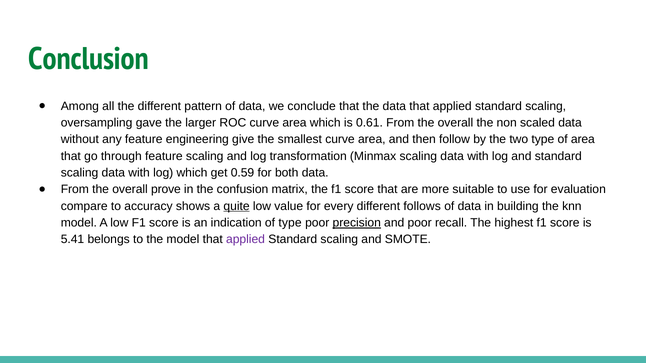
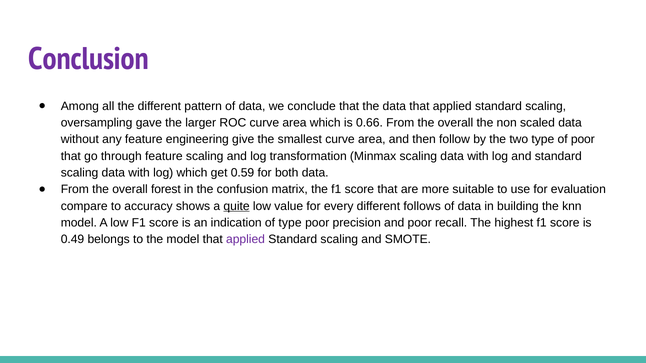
Conclusion colour: green -> purple
0.61: 0.61 -> 0.66
of area: area -> poor
prove: prove -> forest
precision underline: present -> none
5.41: 5.41 -> 0.49
